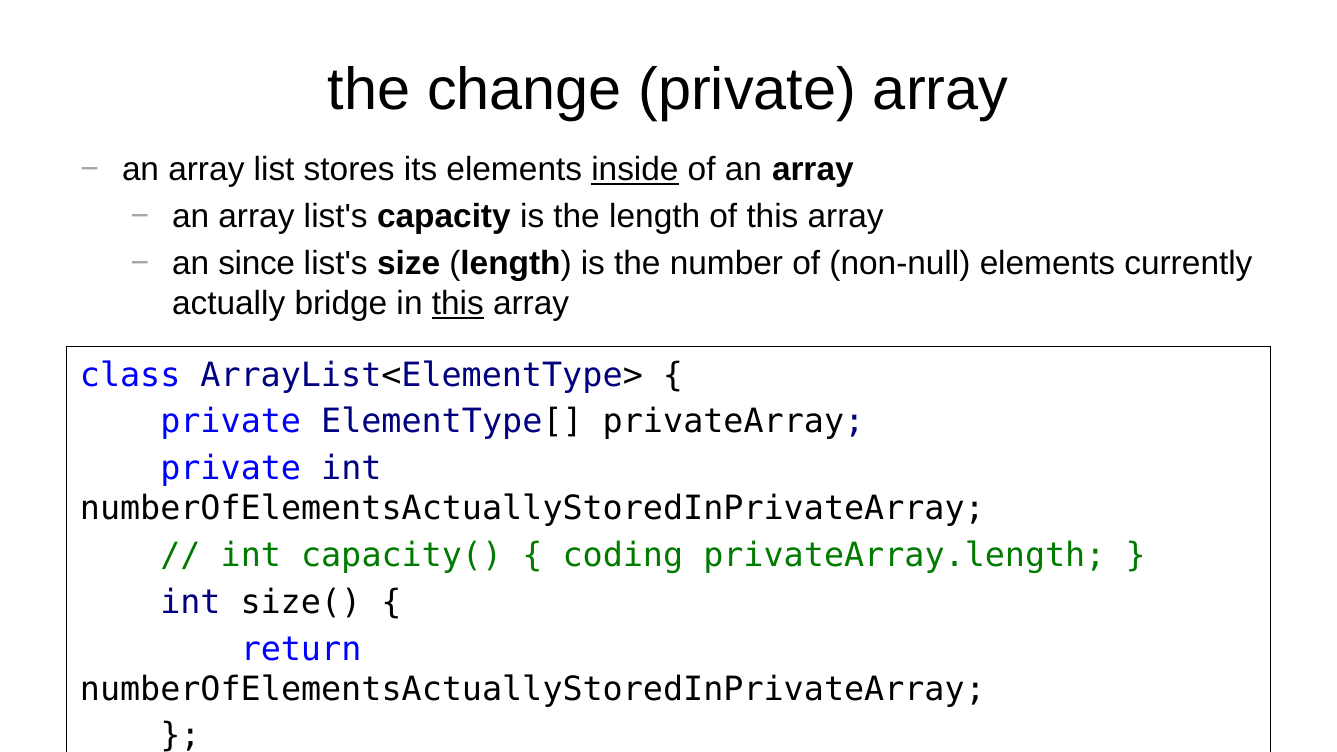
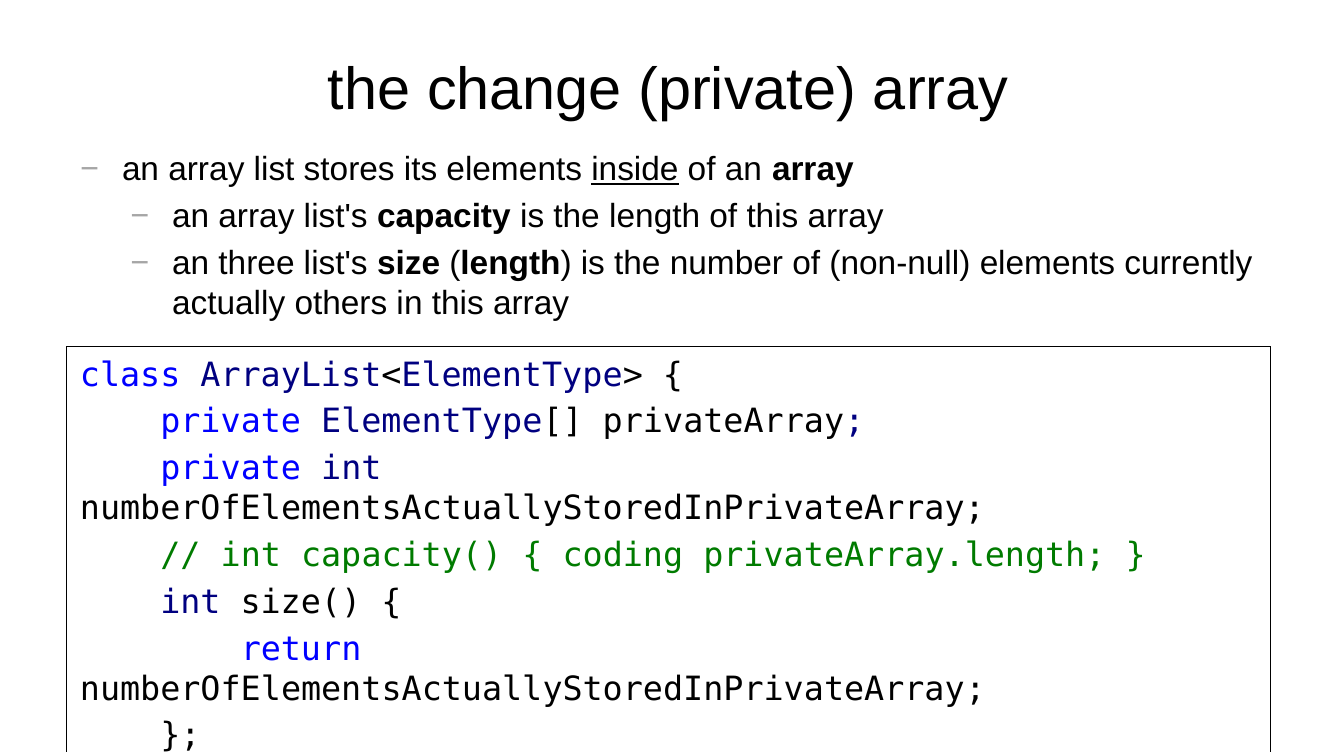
since: since -> three
bridge: bridge -> others
this at (458, 304) underline: present -> none
